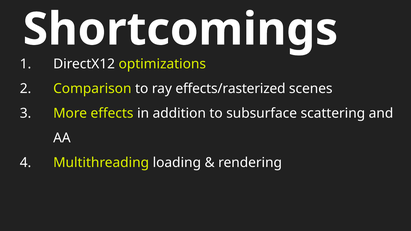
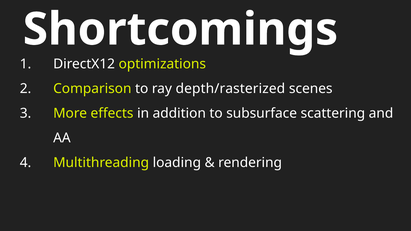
effects/rasterized: effects/rasterized -> depth/rasterized
